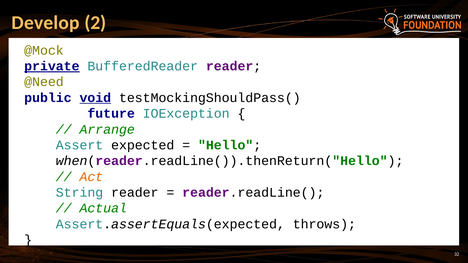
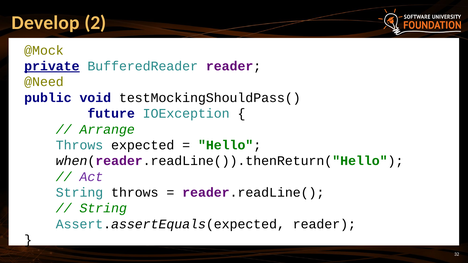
void underline: present -> none
Assert at (80, 145): Assert -> Throws
Act colour: orange -> purple
String reader: reader -> throws
Actual at (103, 209): Actual -> String
Assert.assertEquals(expected throws: throws -> reader
